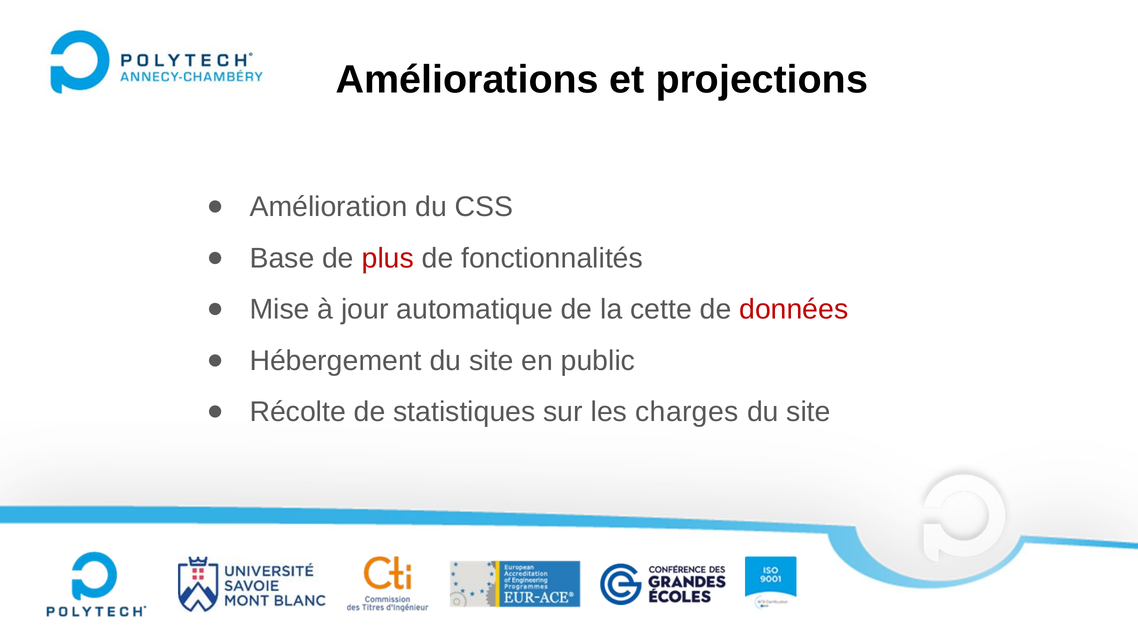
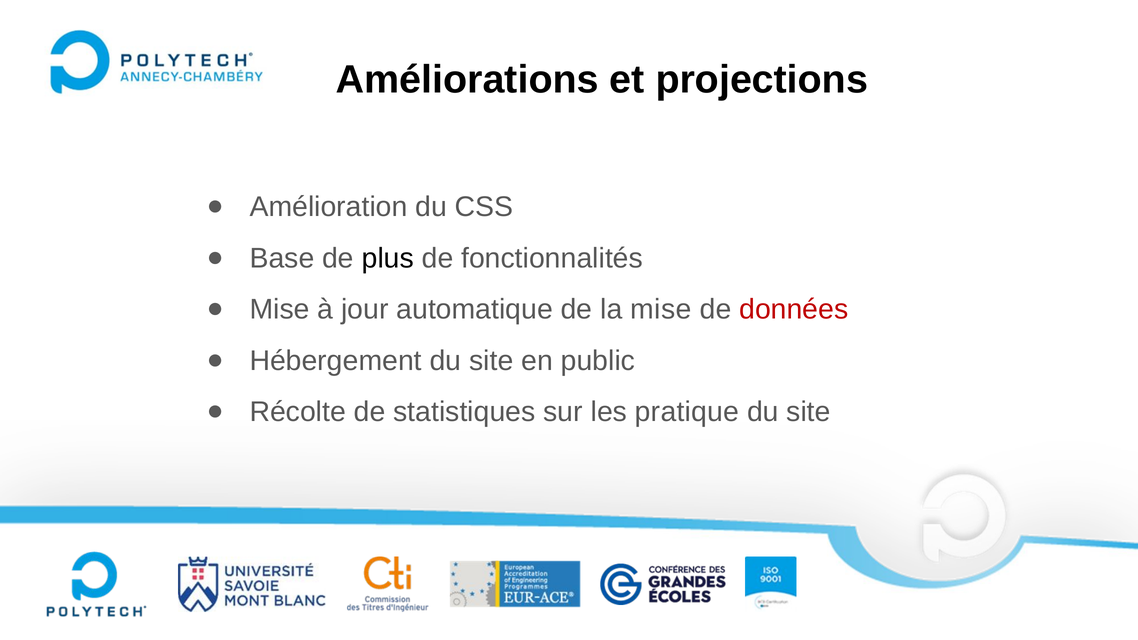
plus colour: red -> black
la cette: cette -> mise
charges: charges -> pratique
